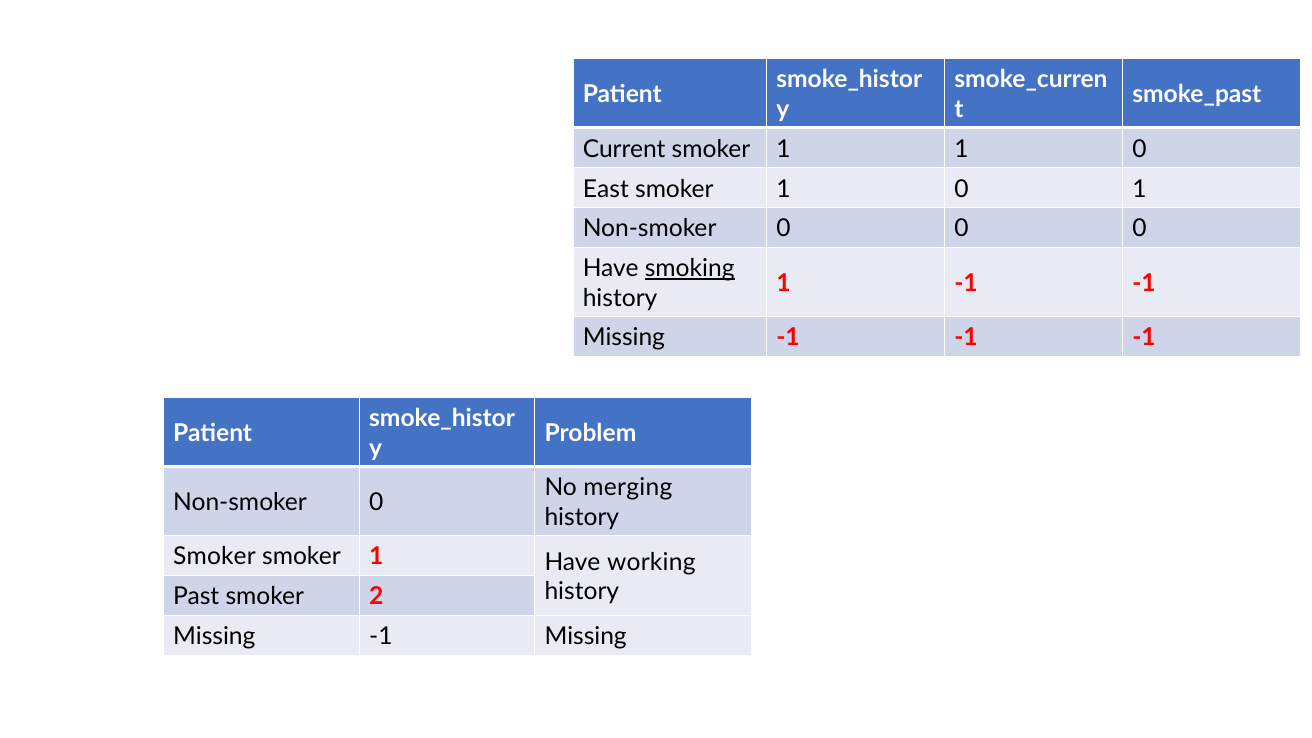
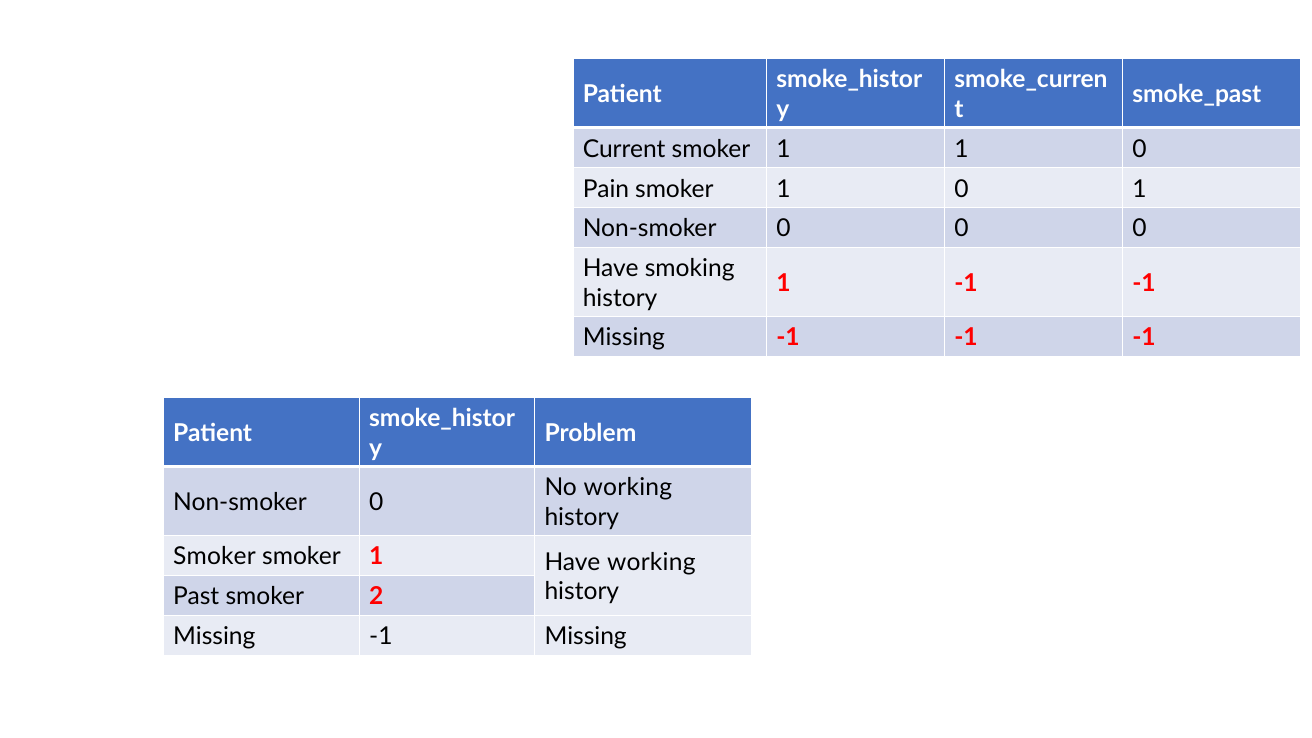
East: East -> Pain
smoking underline: present -> none
No merging: merging -> working
